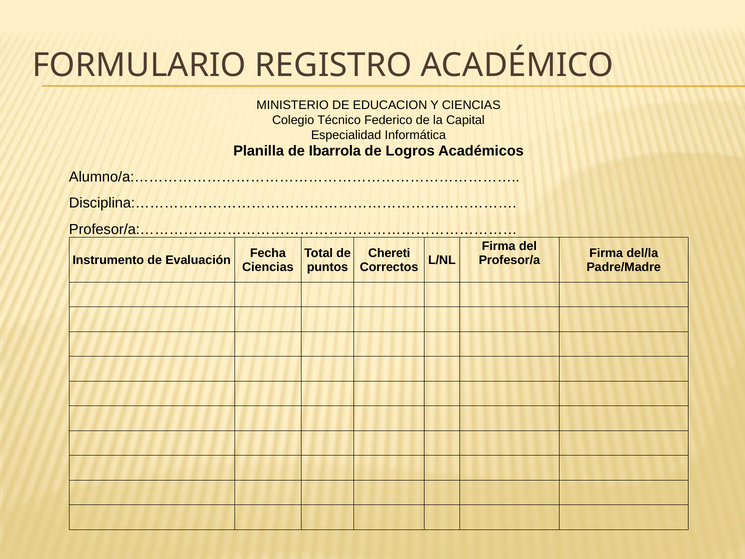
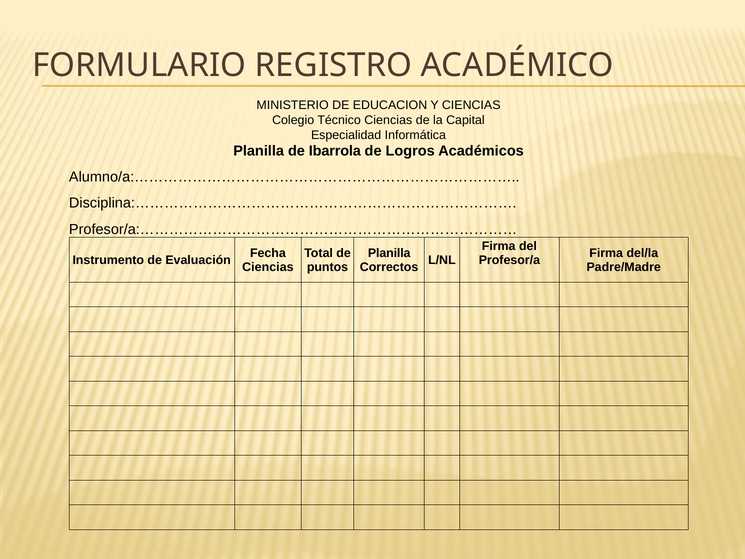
Técnico Federico: Federico -> Ciencias
Chereti at (389, 253): Chereti -> Planilla
